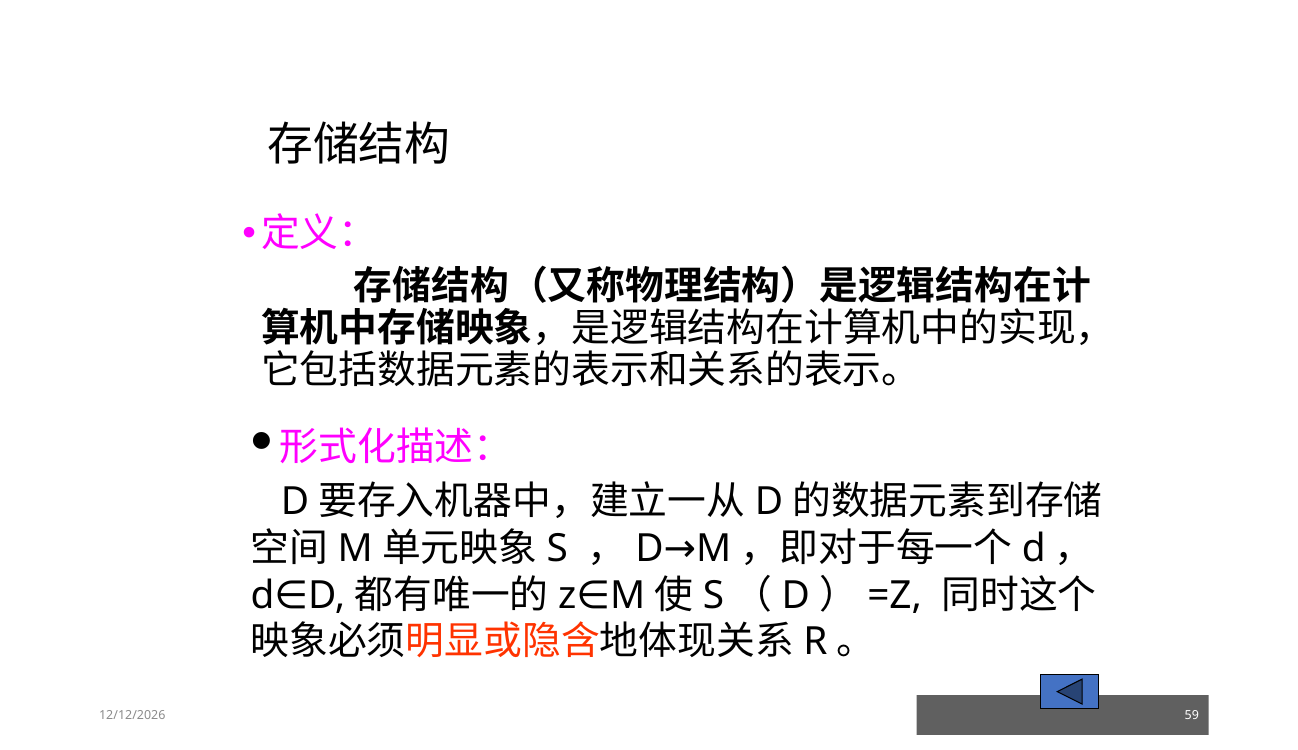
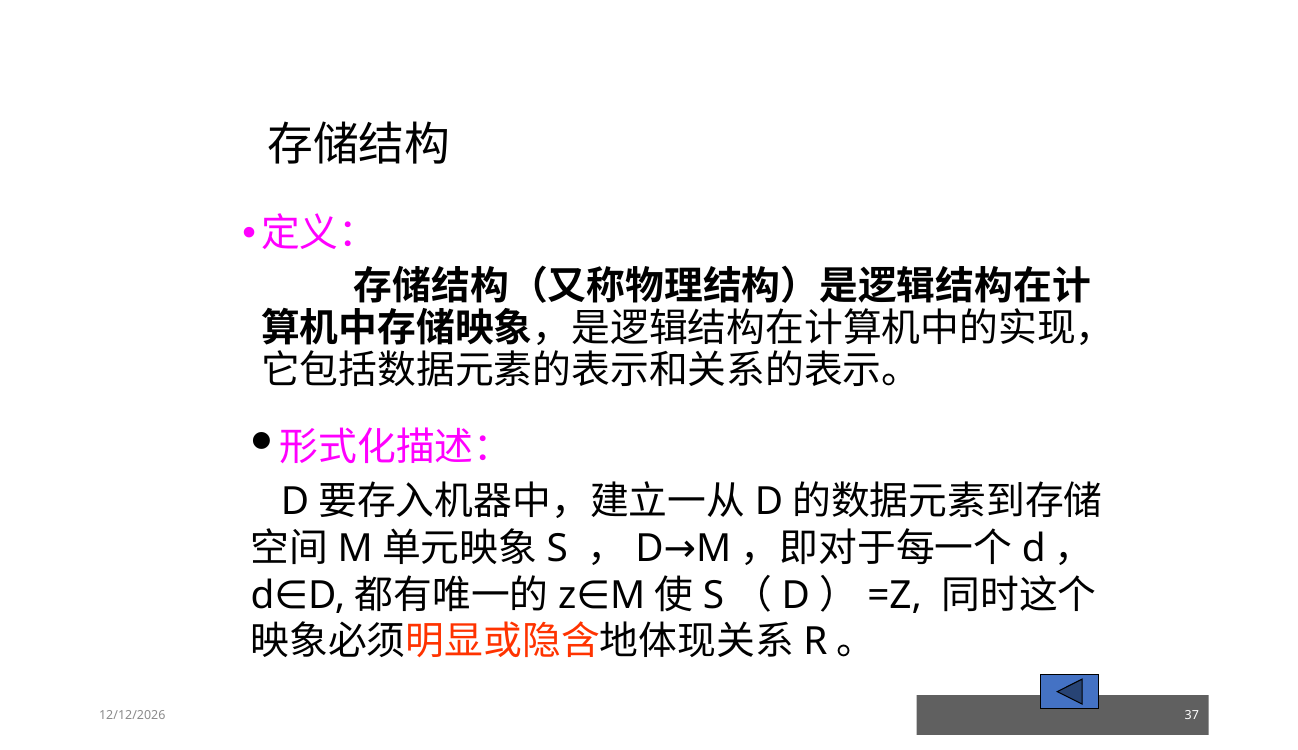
59: 59 -> 37
